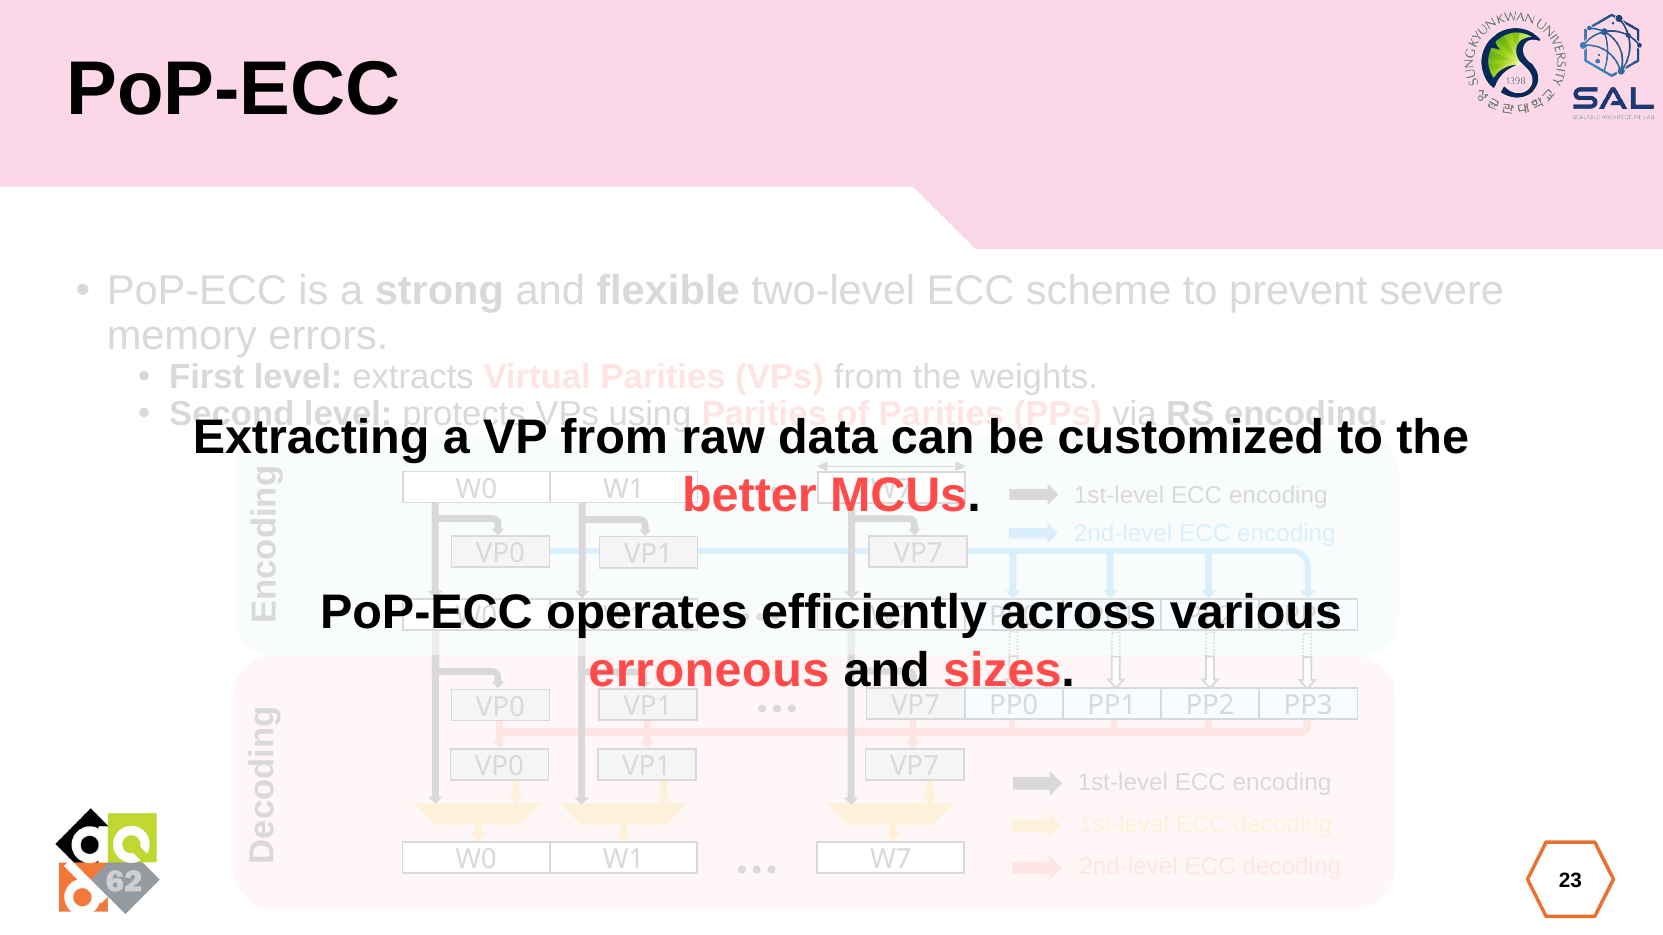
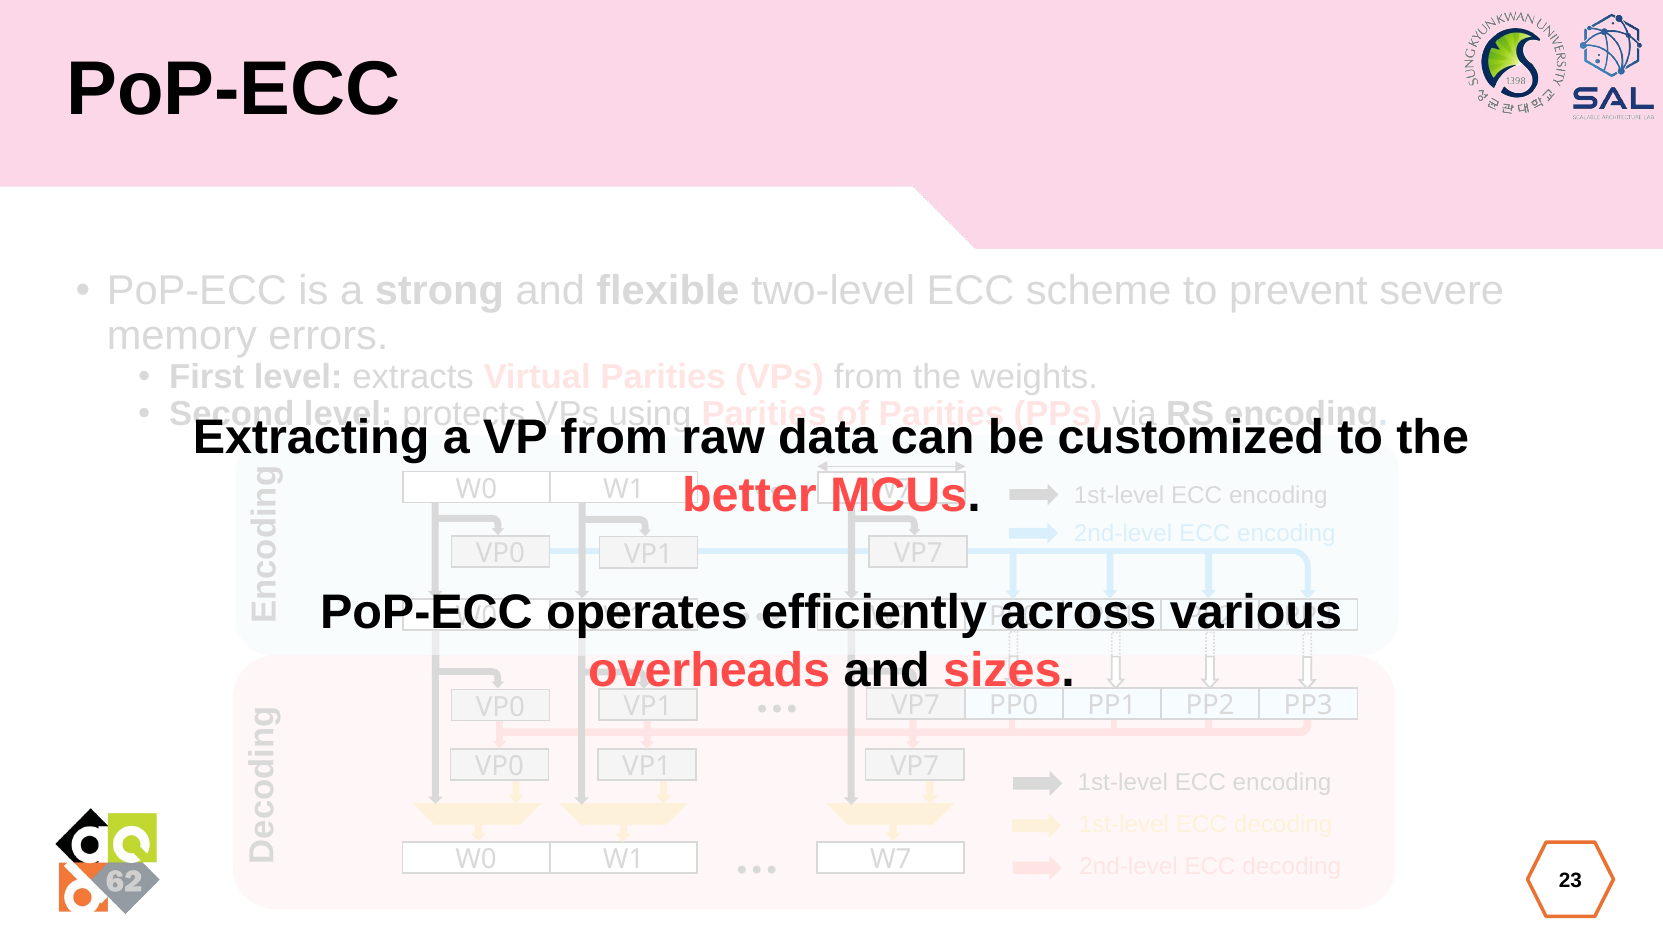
erroneous: erroneous -> overheads
